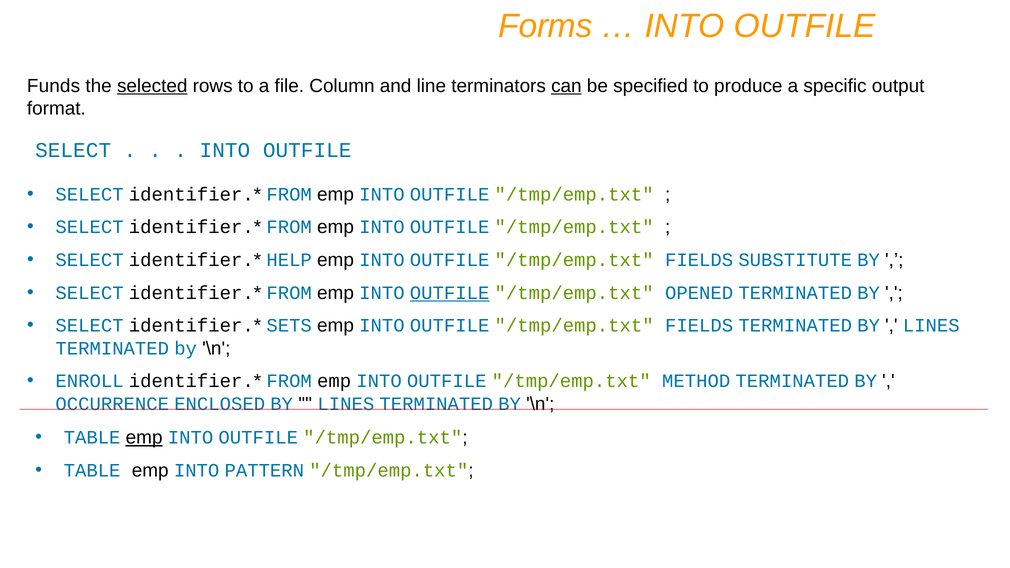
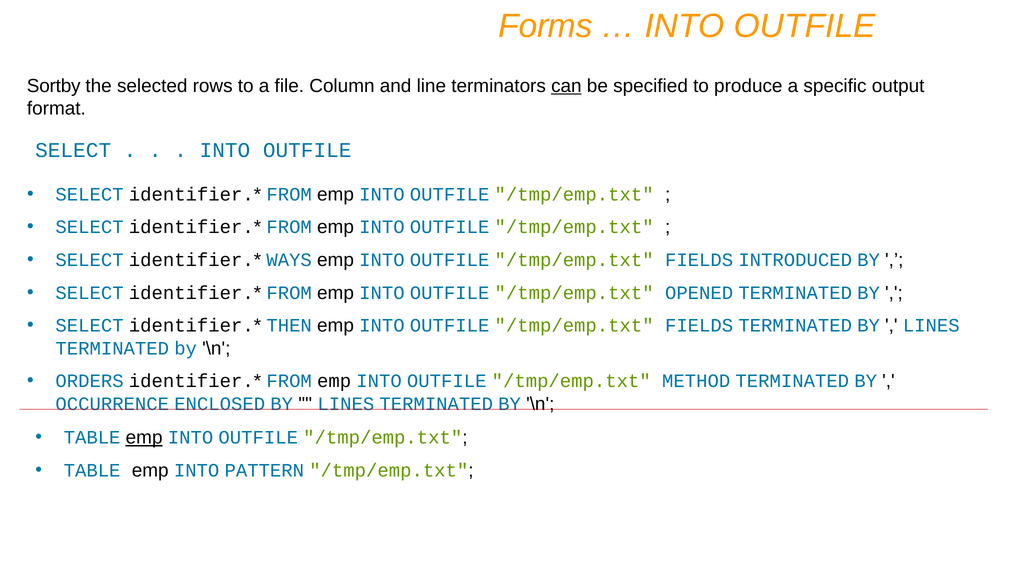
Funds: Funds -> Sortby
selected underline: present -> none
HELP: HELP -> WAYS
SUBSTITUTE: SUBSTITUTE -> INTRODUCED
OUTFILE at (450, 293) underline: present -> none
SETS: SETS -> THEN
ENROLL: ENROLL -> ORDERS
